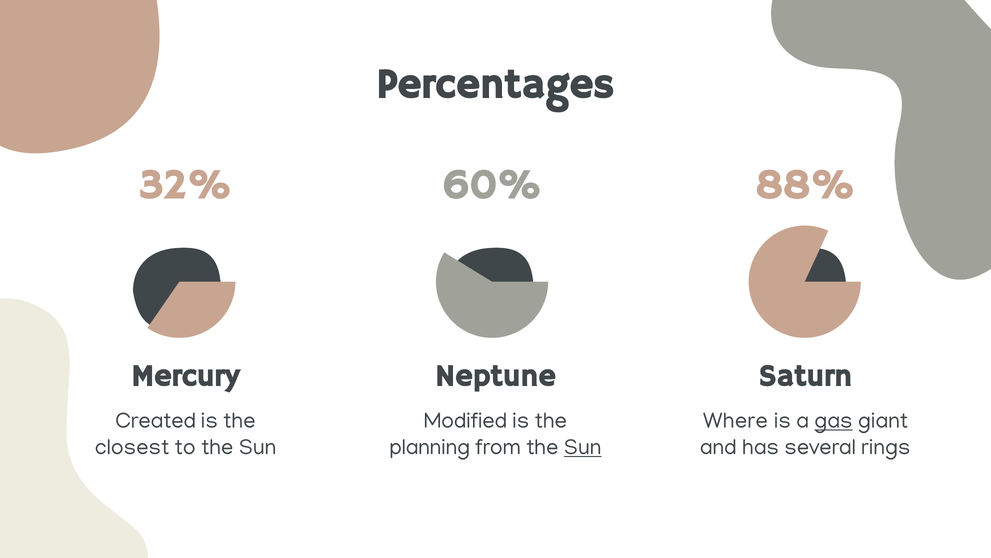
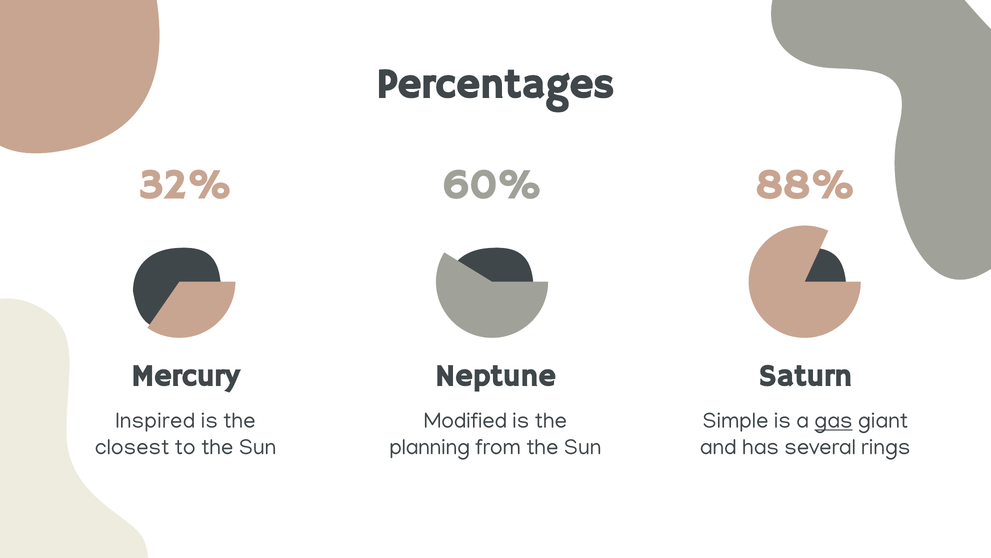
Created: Created -> Inspired
Where: Where -> Simple
Sun at (583, 447) underline: present -> none
